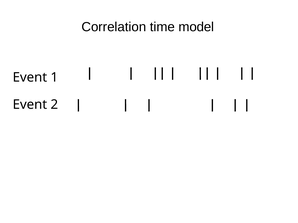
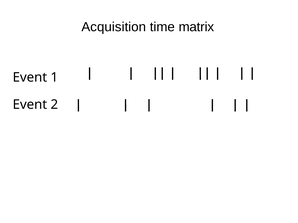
Correlation: Correlation -> Acquisition
model: model -> matrix
